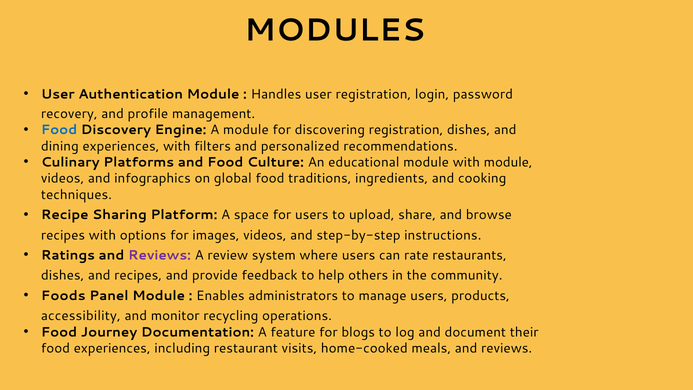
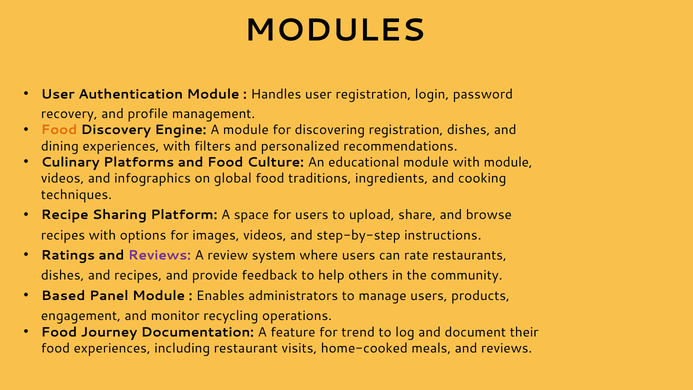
Food at (59, 130) colour: blue -> orange
Foods: Foods -> Based
accessibility: accessibility -> engagement
blogs: blogs -> trend
